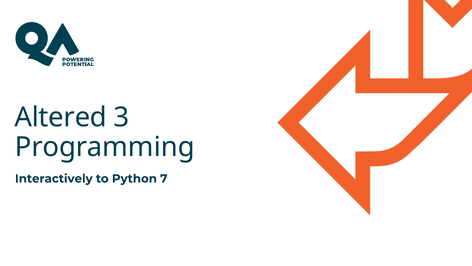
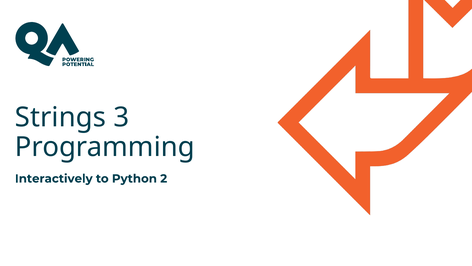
Altered: Altered -> Strings
7: 7 -> 2
